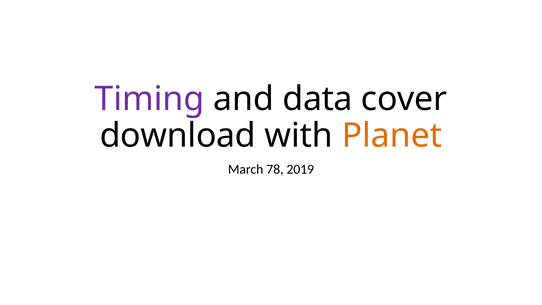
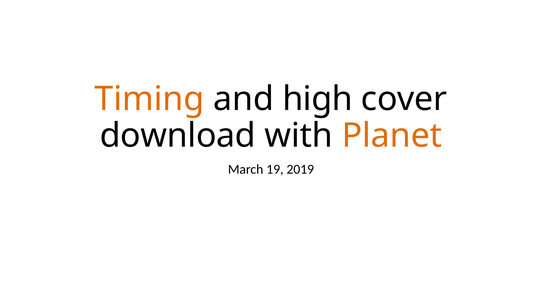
Timing colour: purple -> orange
data: data -> high
78: 78 -> 19
